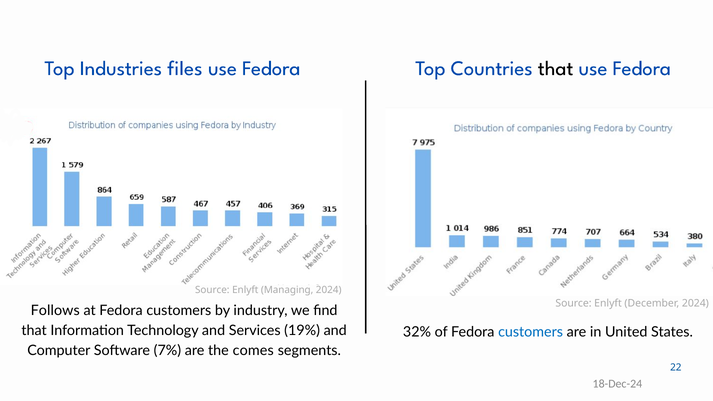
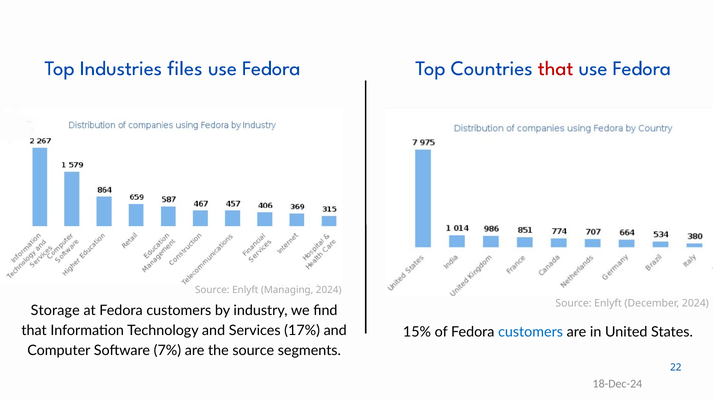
that at (556, 68) colour: black -> red
Follows: Follows -> Storage
19%: 19% -> 17%
32%: 32% -> 15%
the comes: comes -> source
